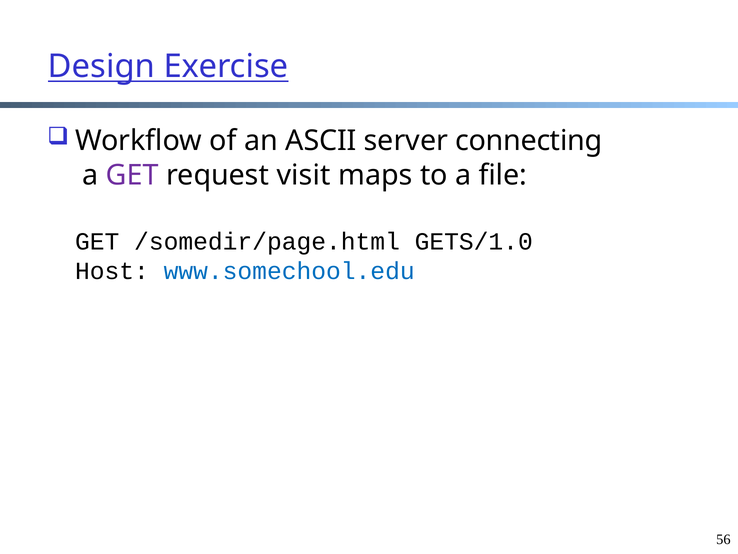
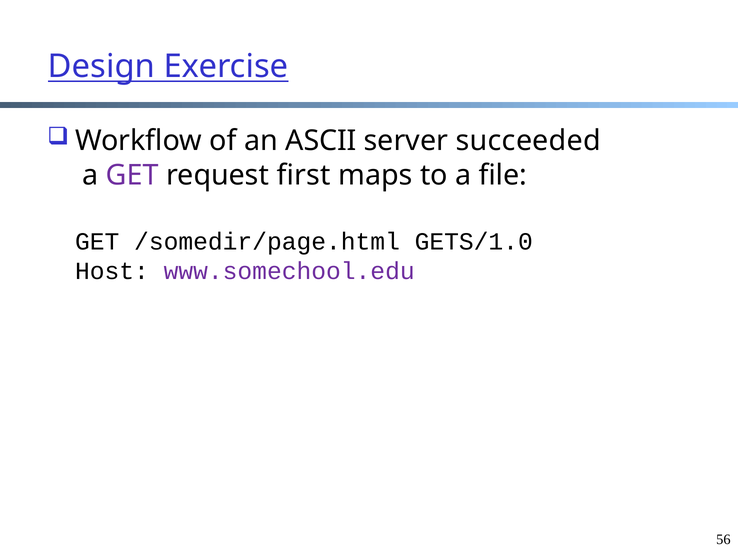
connecting: connecting -> succeeded
visit: visit -> first
www.somechool.edu colour: blue -> purple
